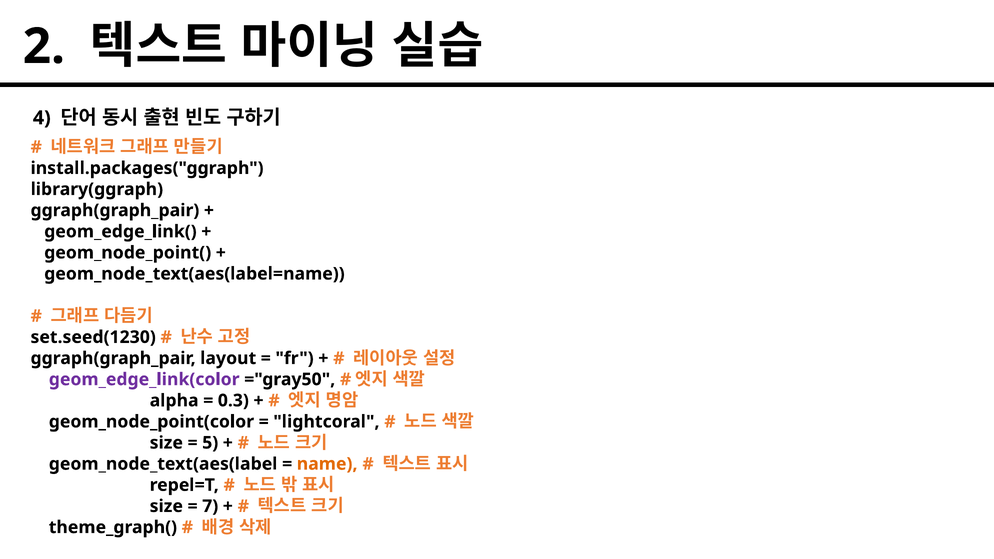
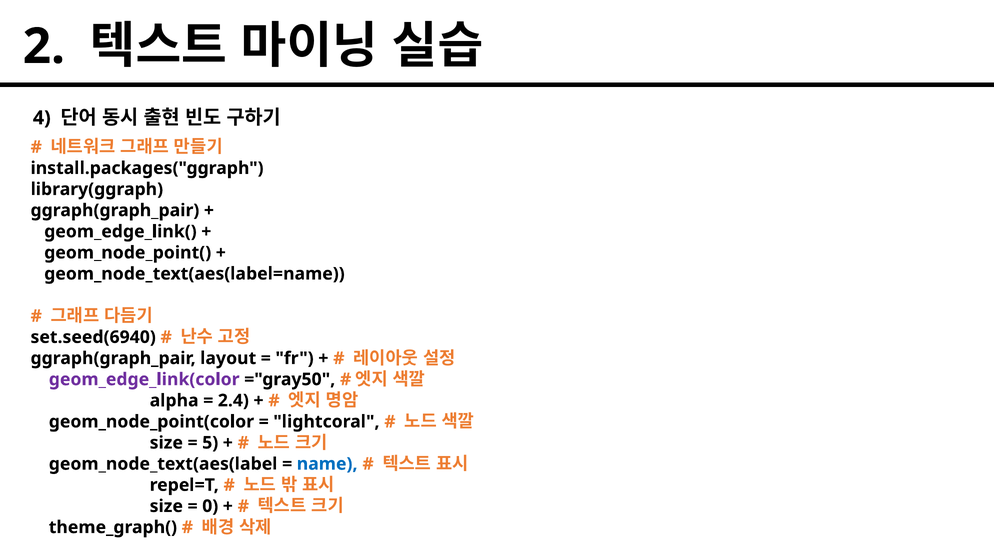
set.seed(1230: set.seed(1230 -> set.seed(6940
0.3: 0.3 -> 2.4
name colour: orange -> blue
7: 7 -> 0
